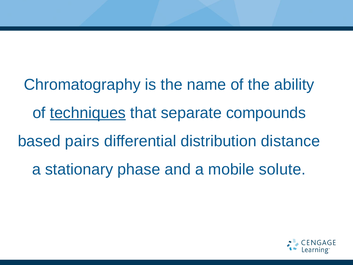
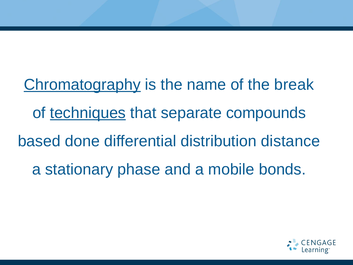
Chromatography underline: none -> present
ability: ability -> break
pairs: pairs -> done
solute: solute -> bonds
